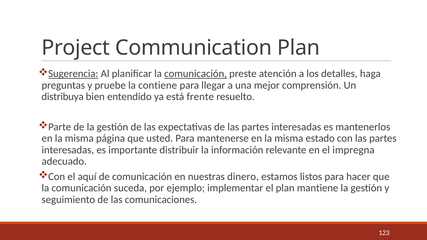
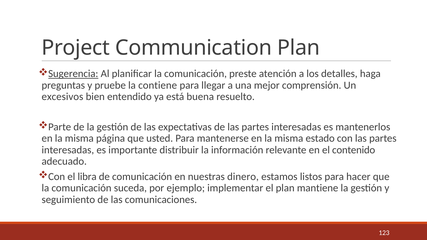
comunicación at (196, 74) underline: present -> none
distribuya: distribuya -> excesivos
frente: frente -> buena
impregna: impregna -> contenido
aquí: aquí -> libra
